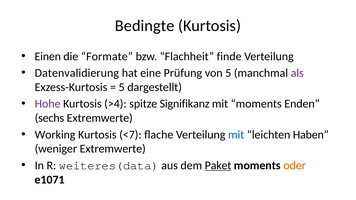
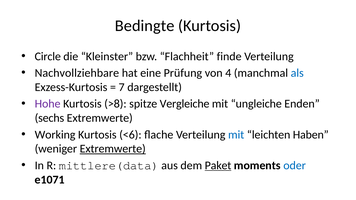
Einen: Einen -> Circle
Formate: Formate -> Kleinster
Datenvalidierung: Datenvalidierung -> Nachvollziehbare
von 5: 5 -> 4
als colour: purple -> blue
5 at (122, 87): 5 -> 7
>4: >4 -> >8
Signifikanz: Signifikanz -> Vergleiche
mit moments: moments -> ungleiche
<7: <7 -> <6
Extremwerte at (113, 149) underline: none -> present
weiteres(data: weiteres(data -> mittlere(data
oder colour: orange -> blue
